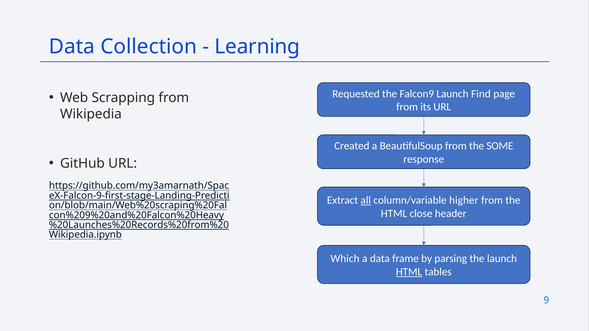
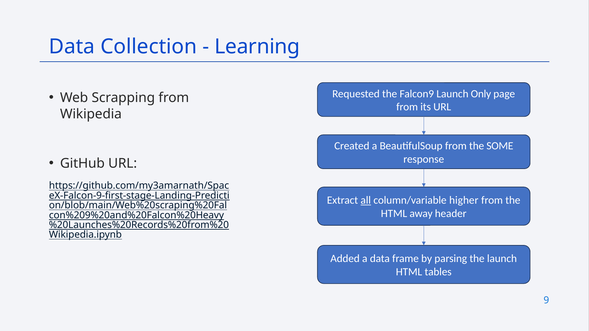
Find: Find -> Only
close: close -> away
Which: Which -> Added
HTML at (409, 272) underline: present -> none
